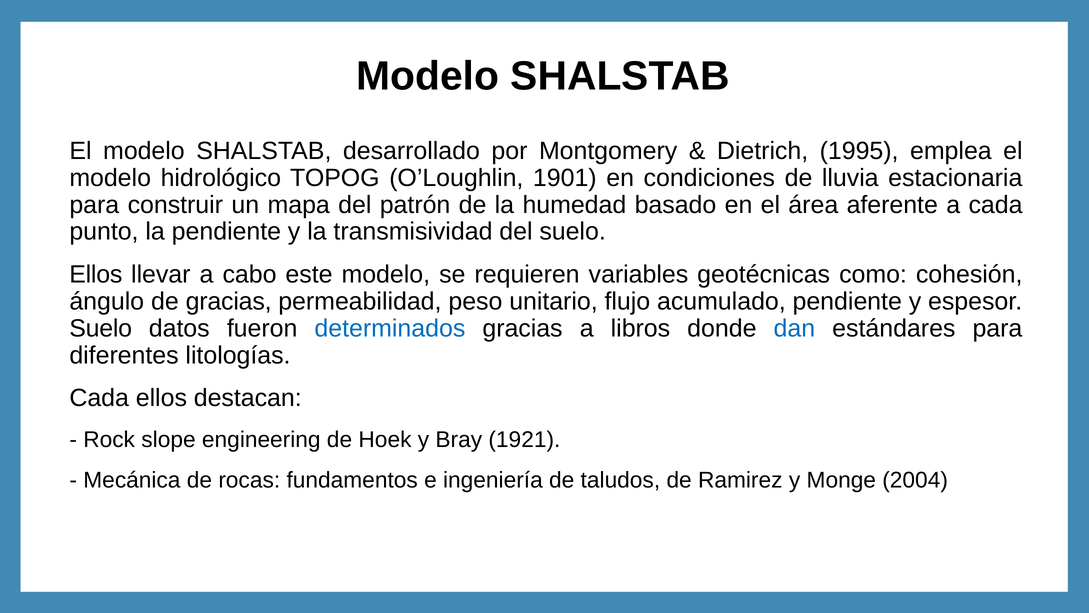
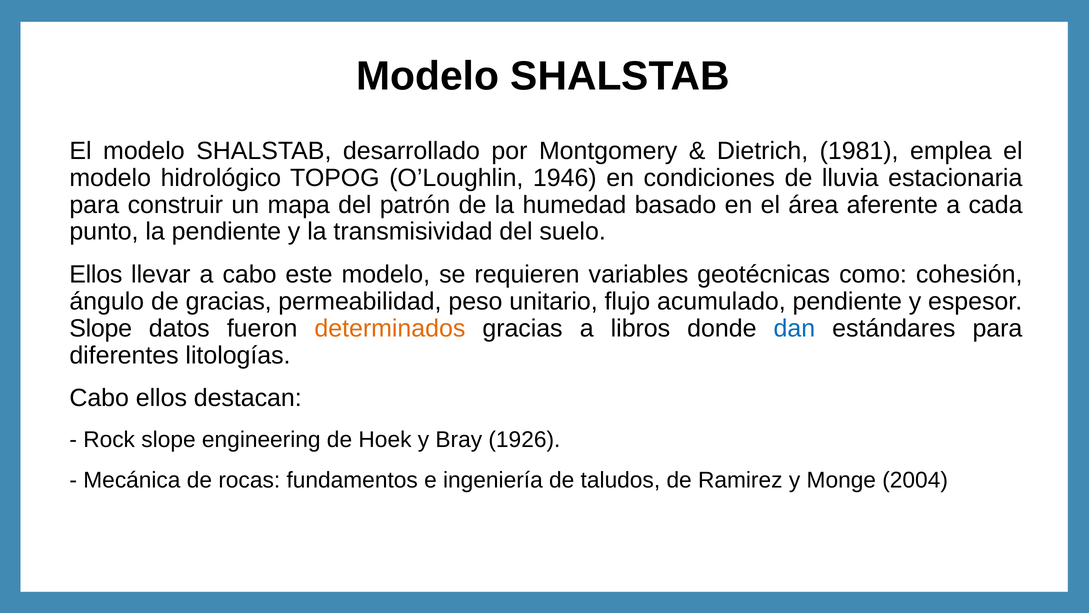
1995: 1995 -> 1981
1901: 1901 -> 1946
Suelo at (101, 328): Suelo -> Slope
determinados colour: blue -> orange
Cada at (99, 398): Cada -> Cabo
1921: 1921 -> 1926
